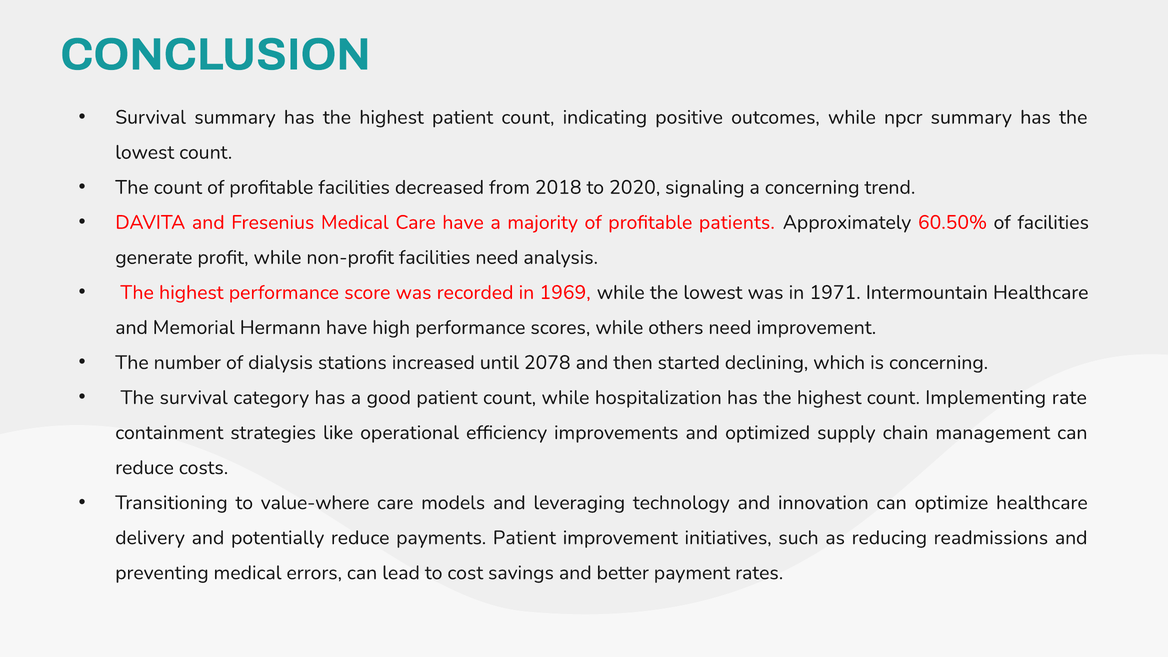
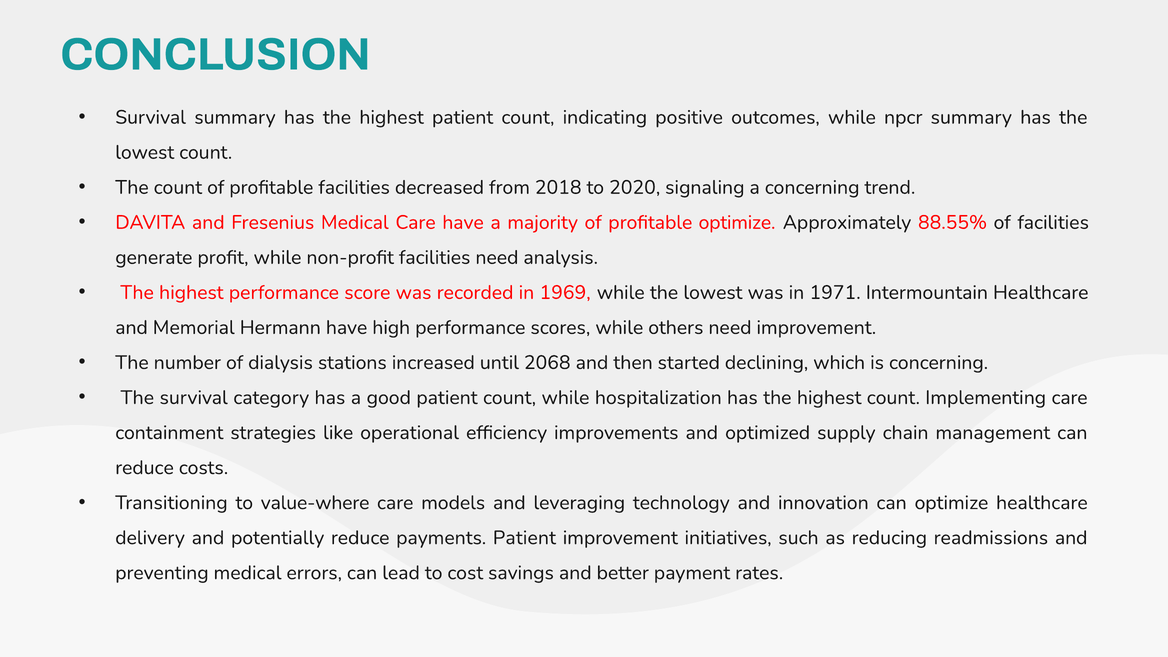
profitable patients: patients -> optimize
60.50%: 60.50% -> 88.55%
2078: 2078 -> 2068
Implementing rate: rate -> care
